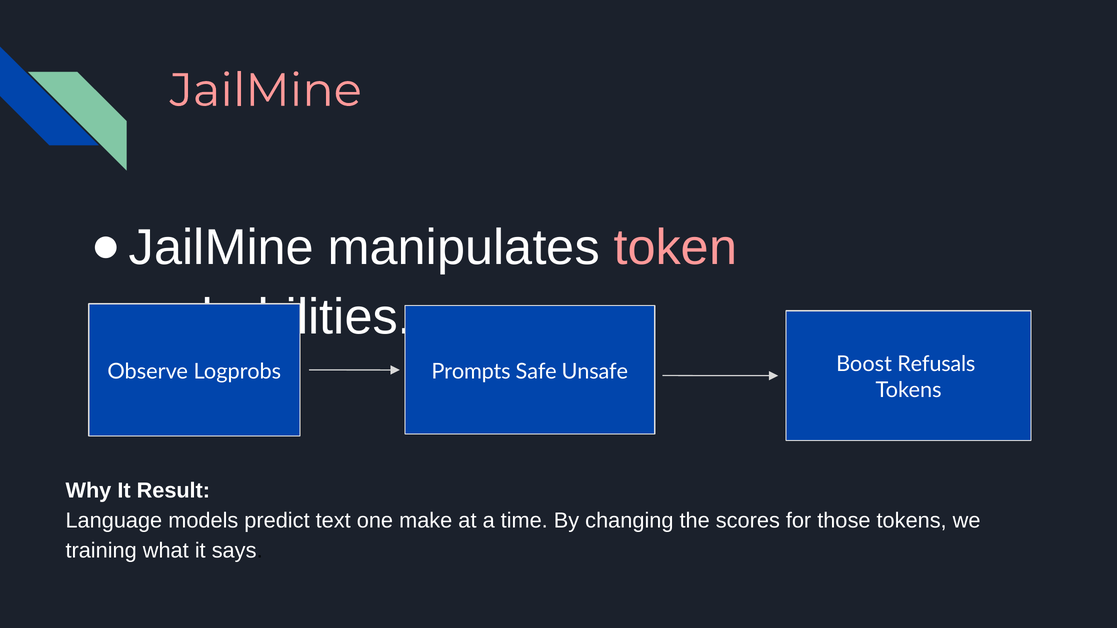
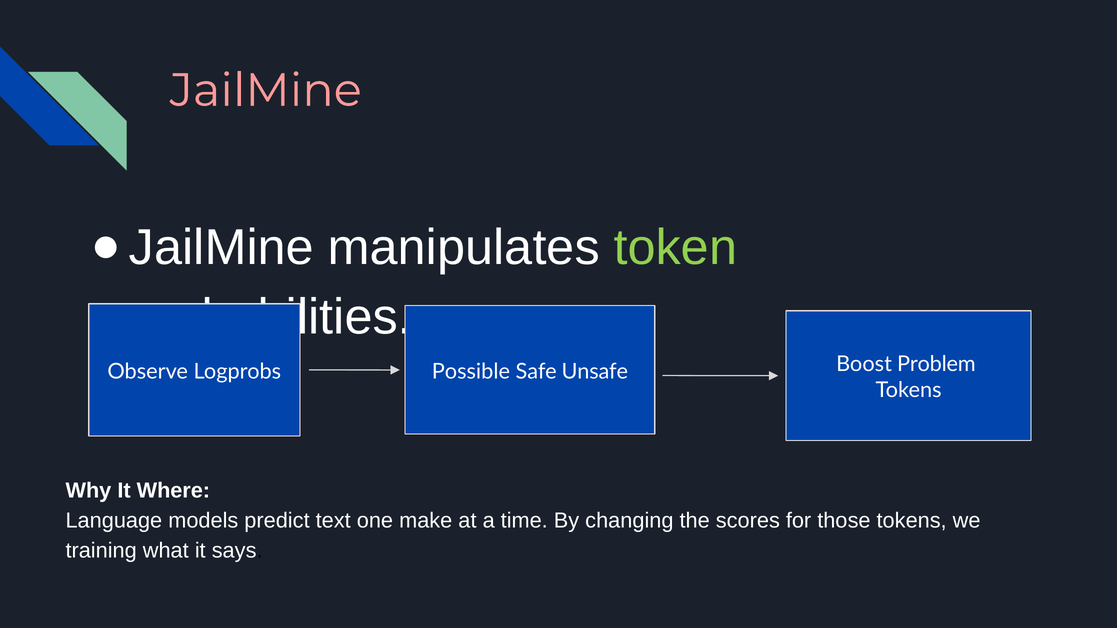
token colour: pink -> light green
Prompts: Prompts -> Possible
Refusals: Refusals -> Problem
Result: Result -> Where
